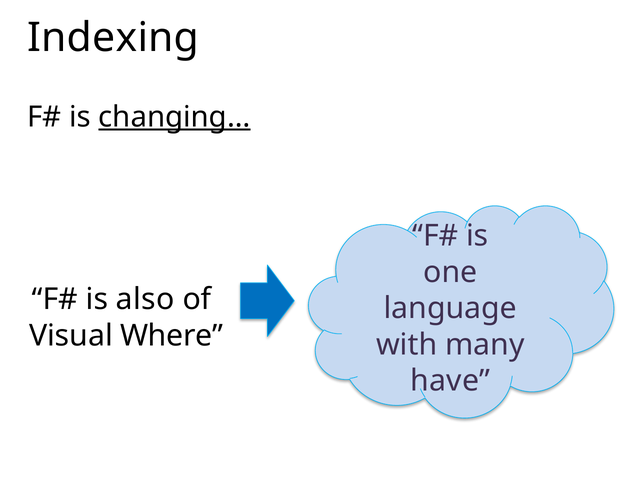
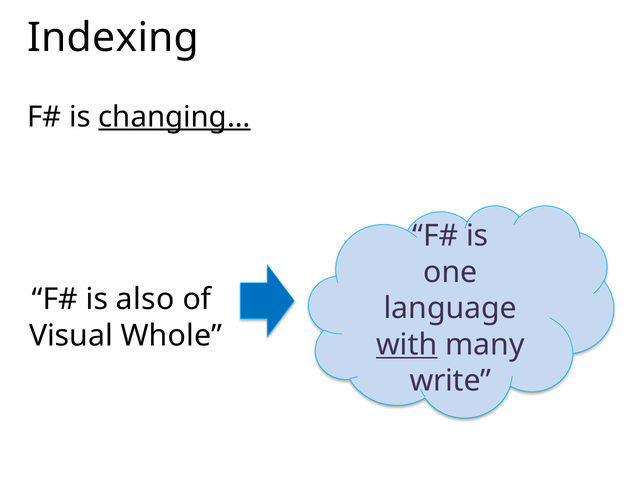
Where: Where -> Whole
with underline: none -> present
have: have -> write
